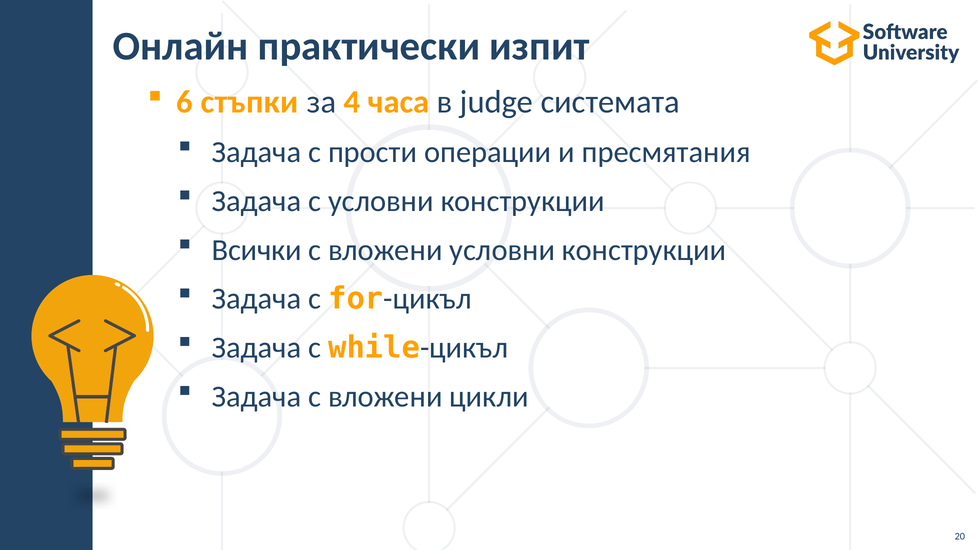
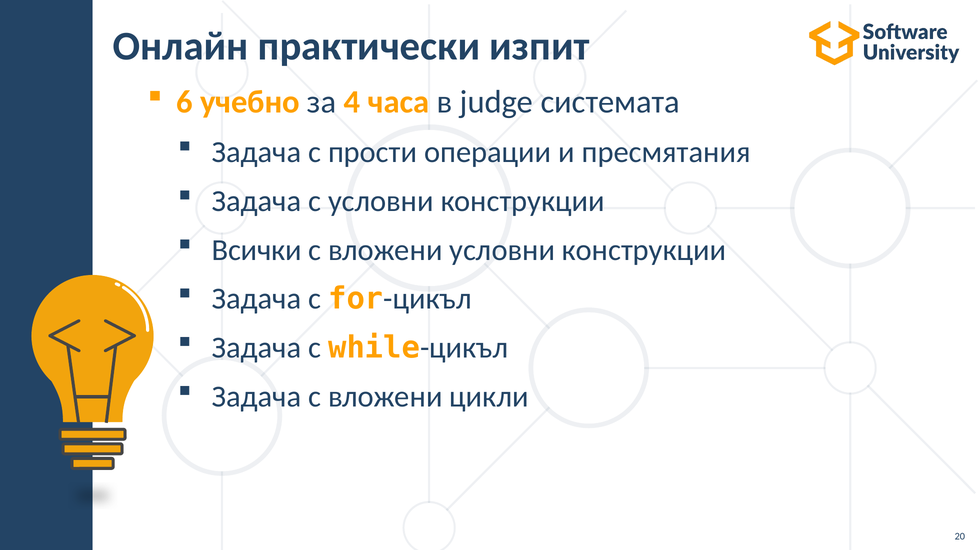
стъпки: стъпки -> учебно
